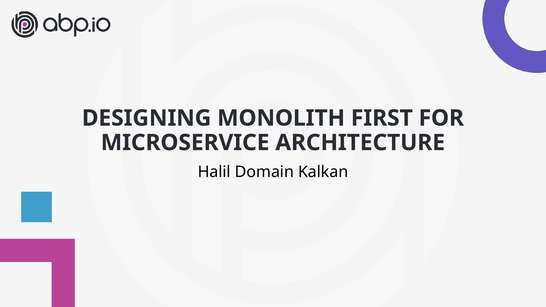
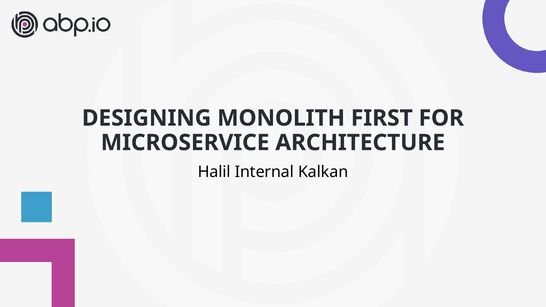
Domain: Domain -> Internal
